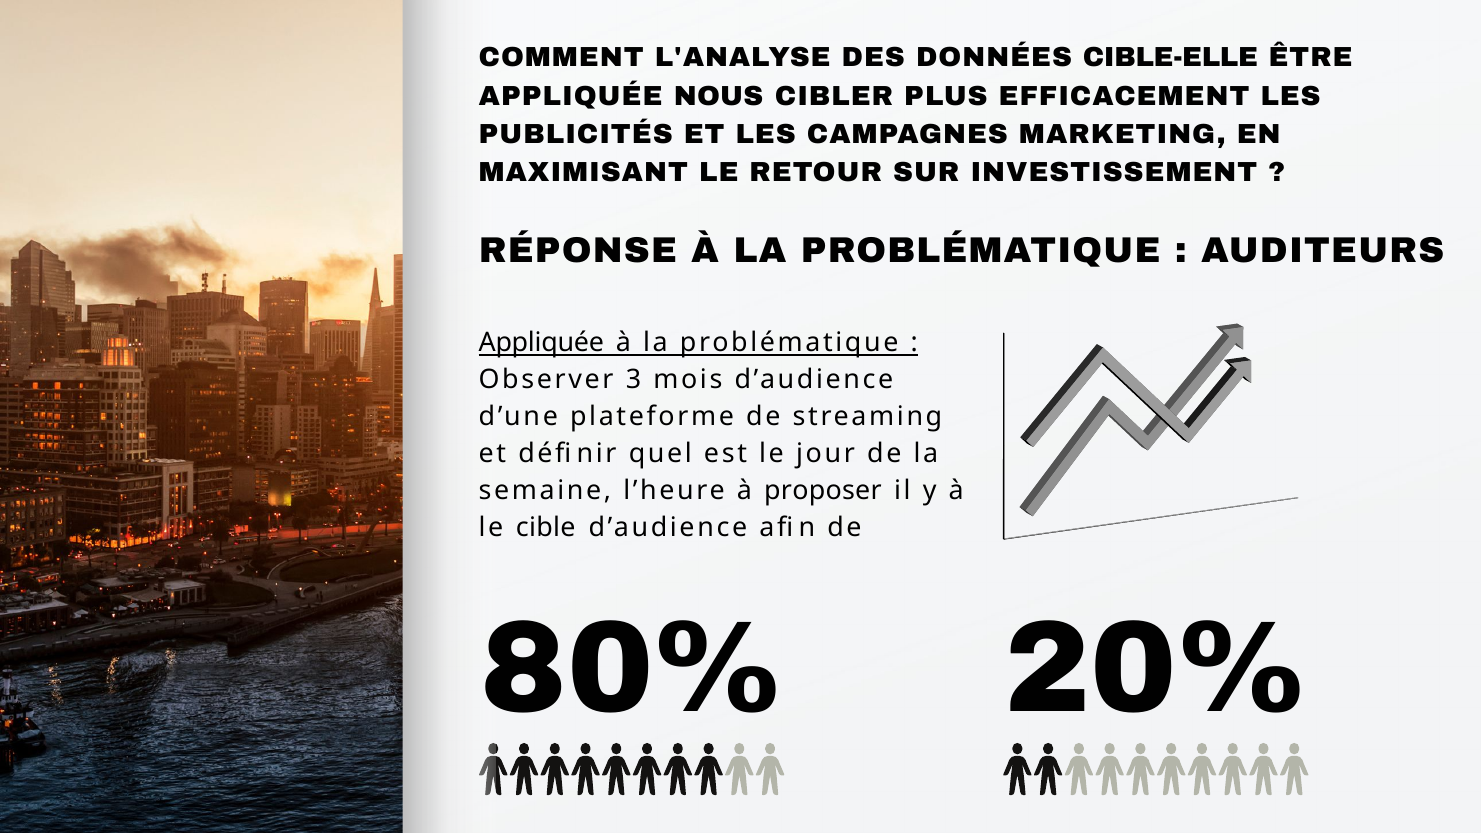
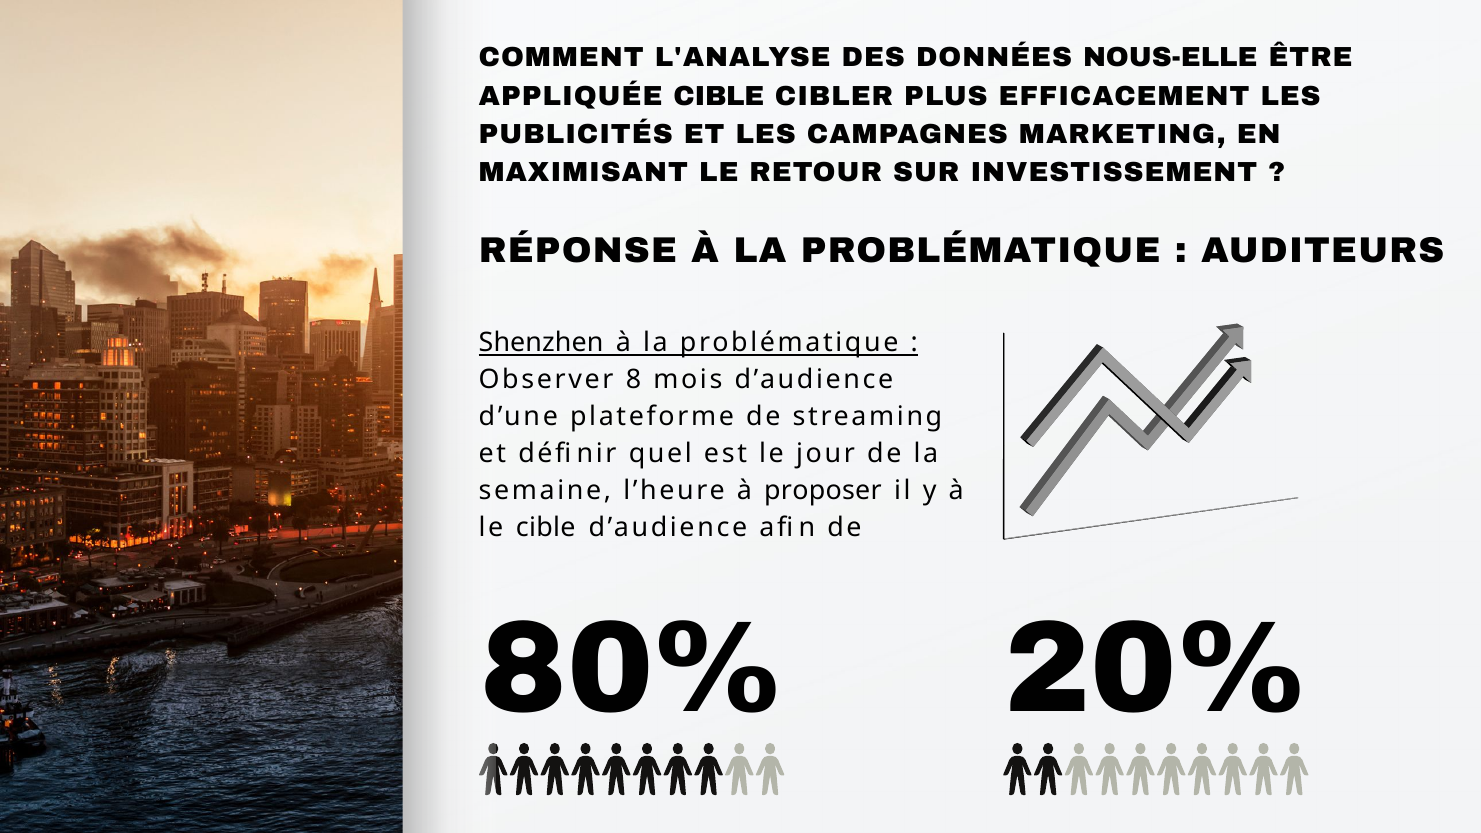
CIBLE-ELLE: CIBLE-ELLE -> NOUS-ELLE
APPLIQUÉE NOUS: NOUS -> CIBLE
Appliquée at (541, 343): Appliquée -> Shenzhen
3: 3 -> 8
